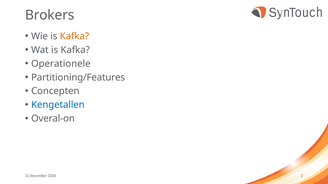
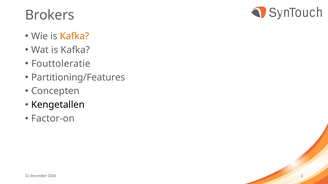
Operationele: Operationele -> Fouttoleratie
Kengetallen colour: blue -> black
Overal-on: Overal-on -> Factor-on
